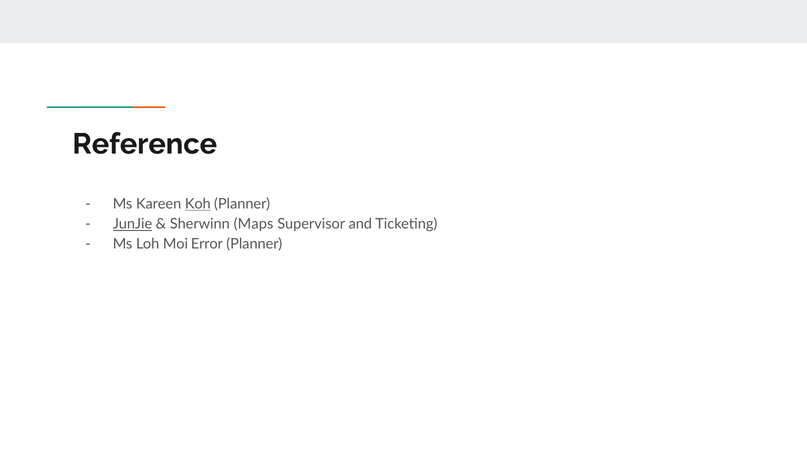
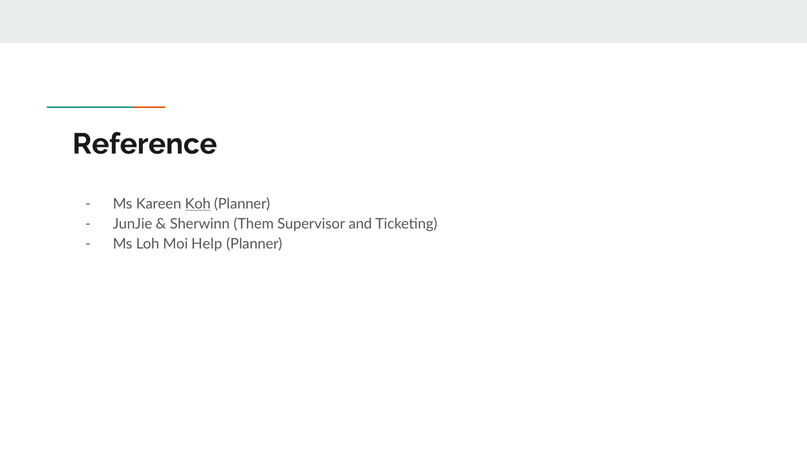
JunJie underline: present -> none
Maps: Maps -> Them
Error: Error -> Help
